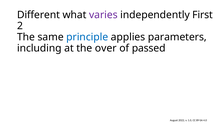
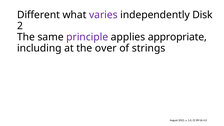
First: First -> Disk
principle colour: blue -> purple
parameters: parameters -> appropriate
passed: passed -> strings
